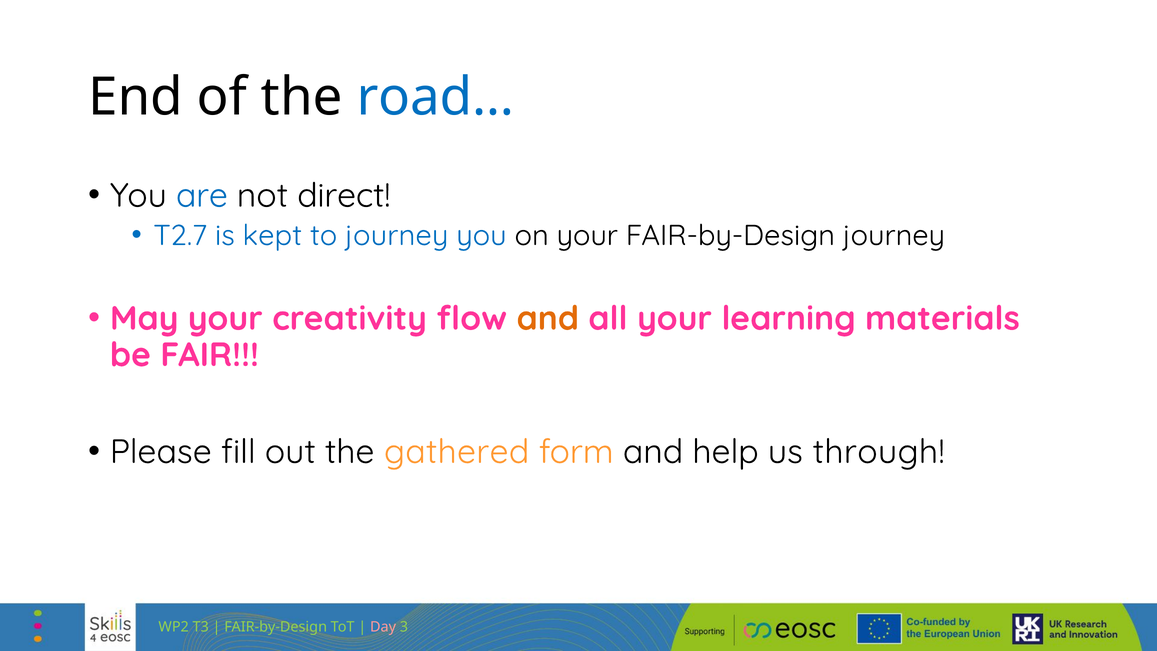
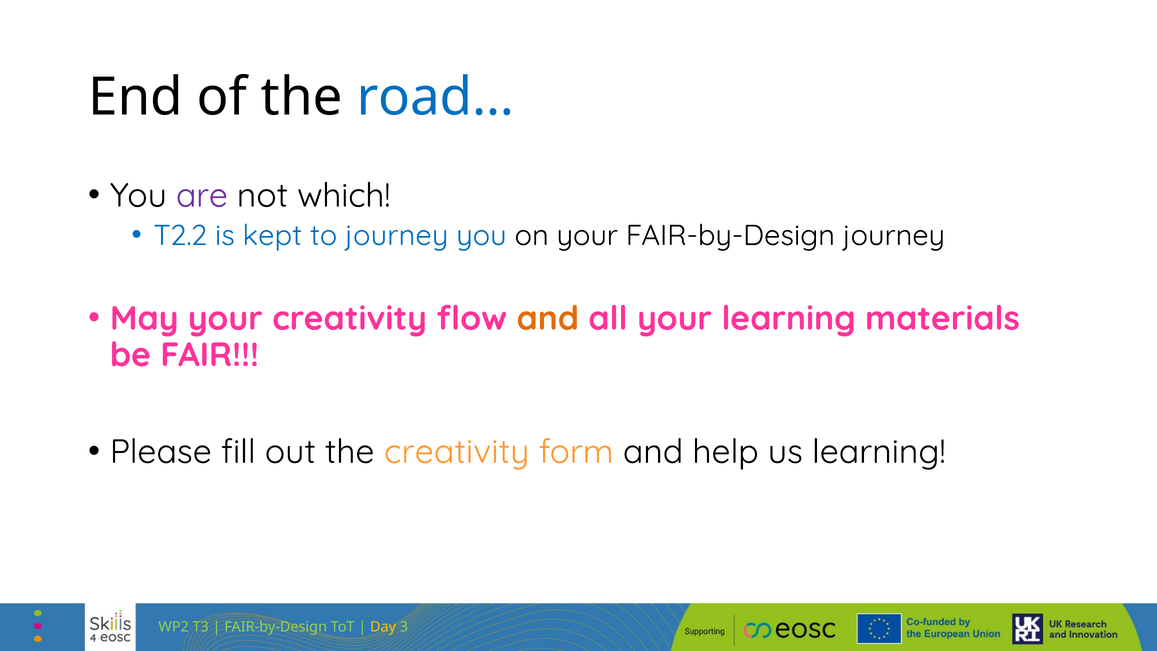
are colour: blue -> purple
direct: direct -> which
T2.7: T2.7 -> T2.2
the gathered: gathered -> creativity
us through: through -> learning
Day colour: pink -> yellow
